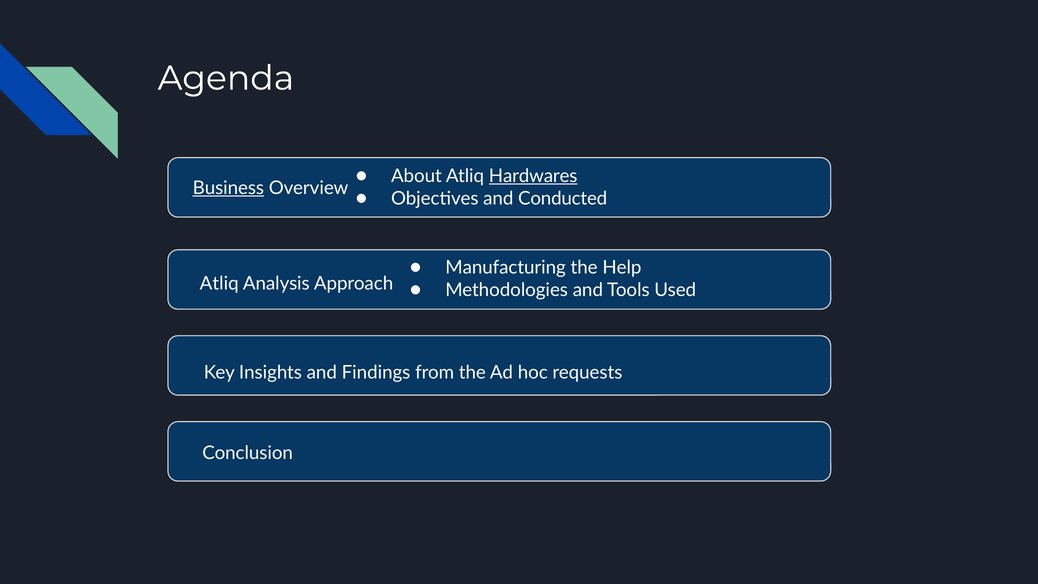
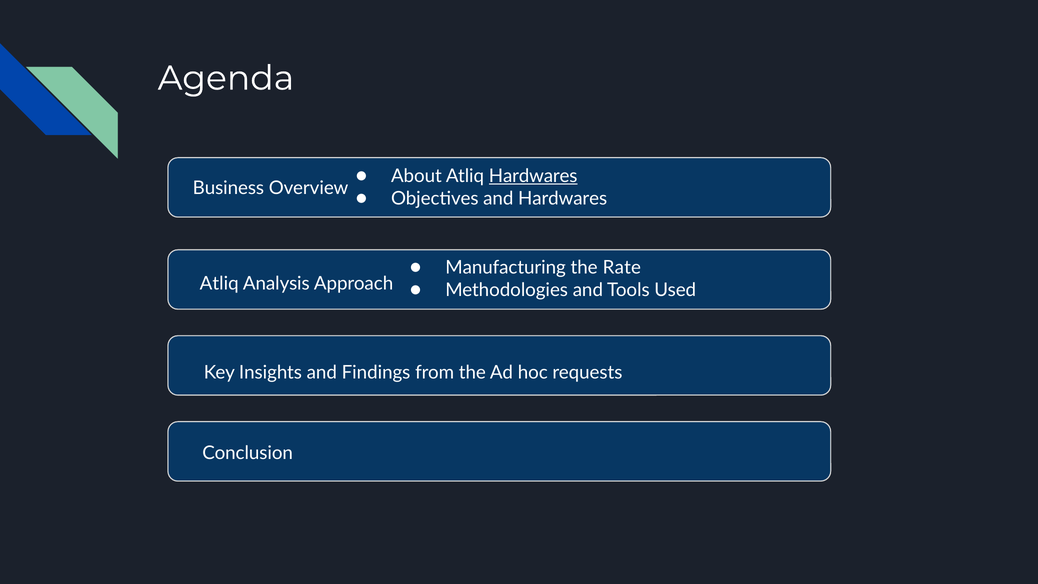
Business underline: present -> none
and Conducted: Conducted -> Hardwares
Help: Help -> Rate
